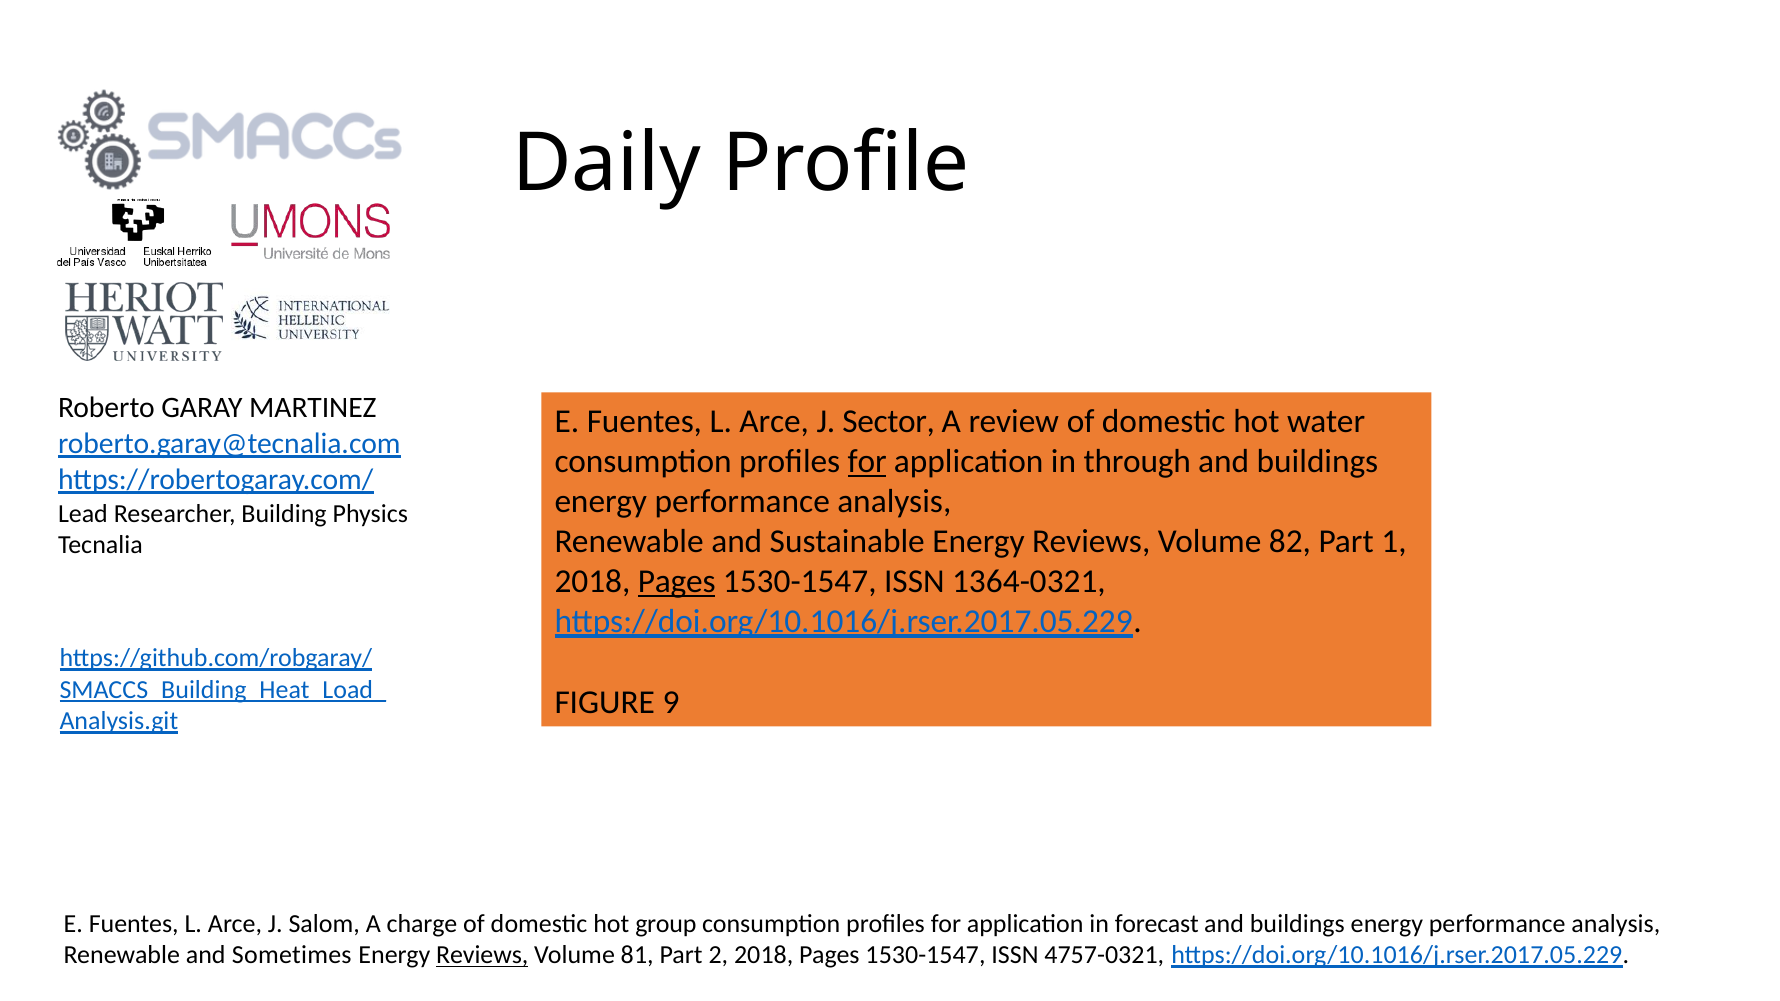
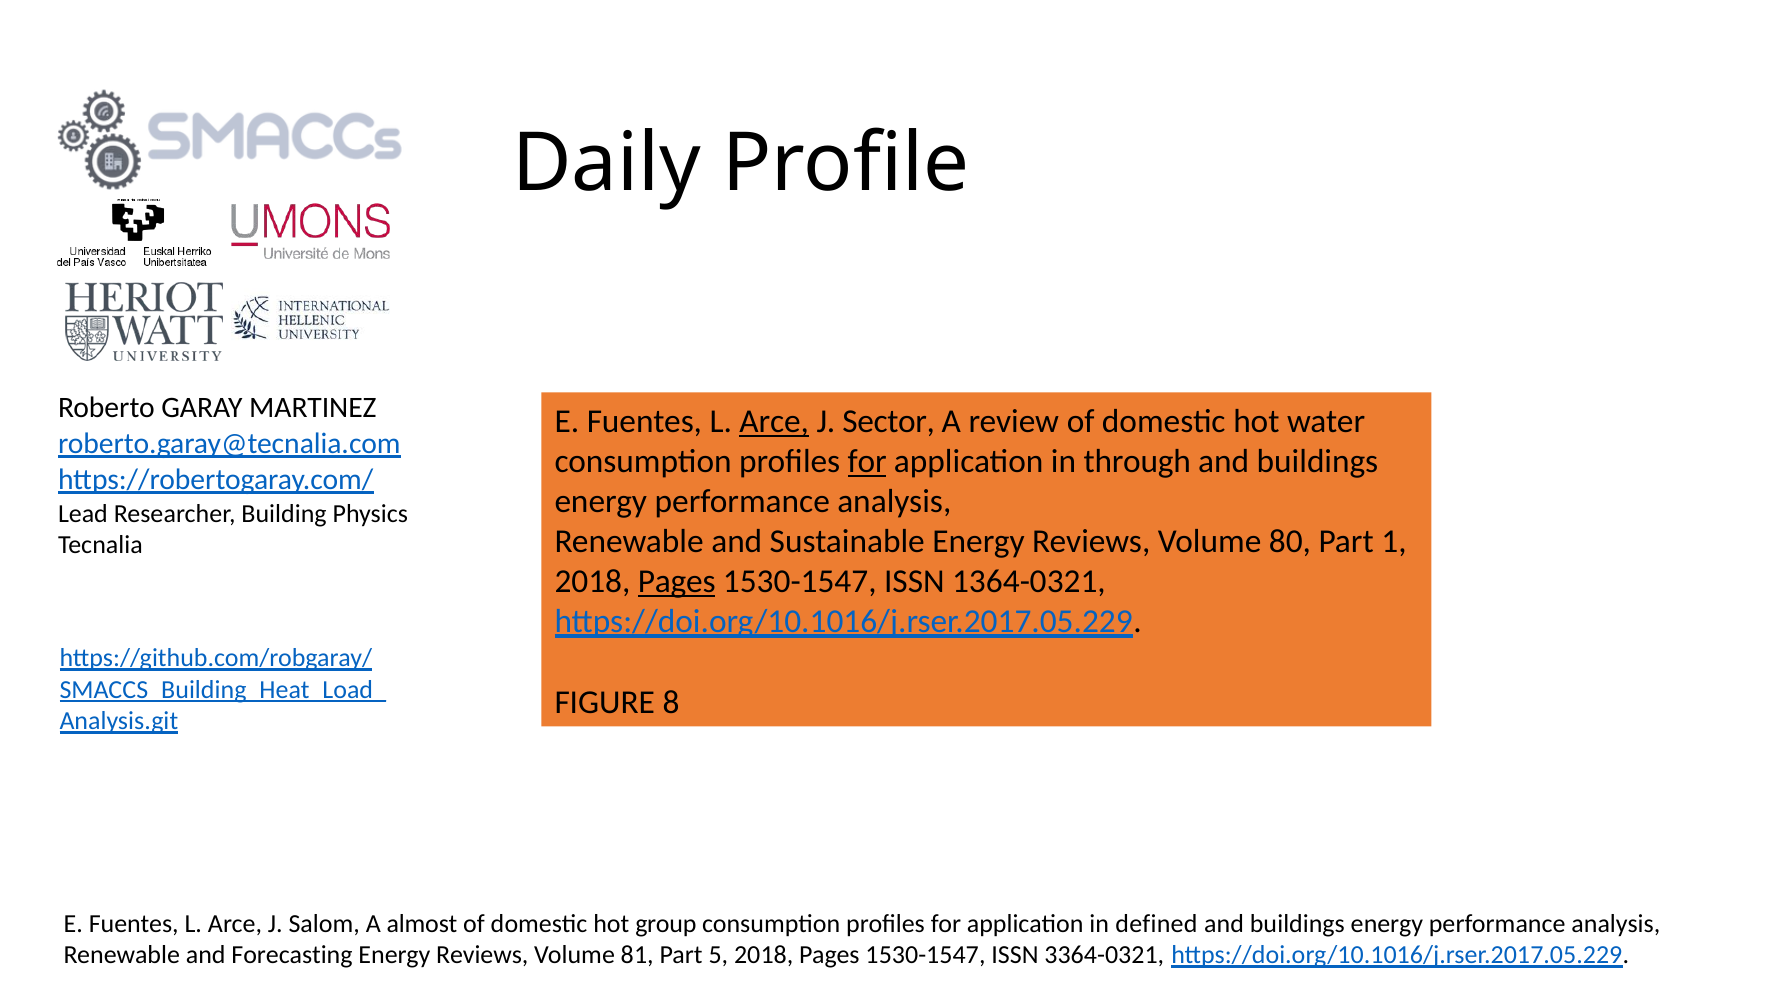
Arce at (774, 421) underline: none -> present
82: 82 -> 80
9: 9 -> 8
charge: charge -> almost
forecast: forecast -> defined
Sometimes: Sometimes -> Forecasting
Reviews at (482, 955) underline: present -> none
2: 2 -> 5
4757-0321: 4757-0321 -> 3364-0321
